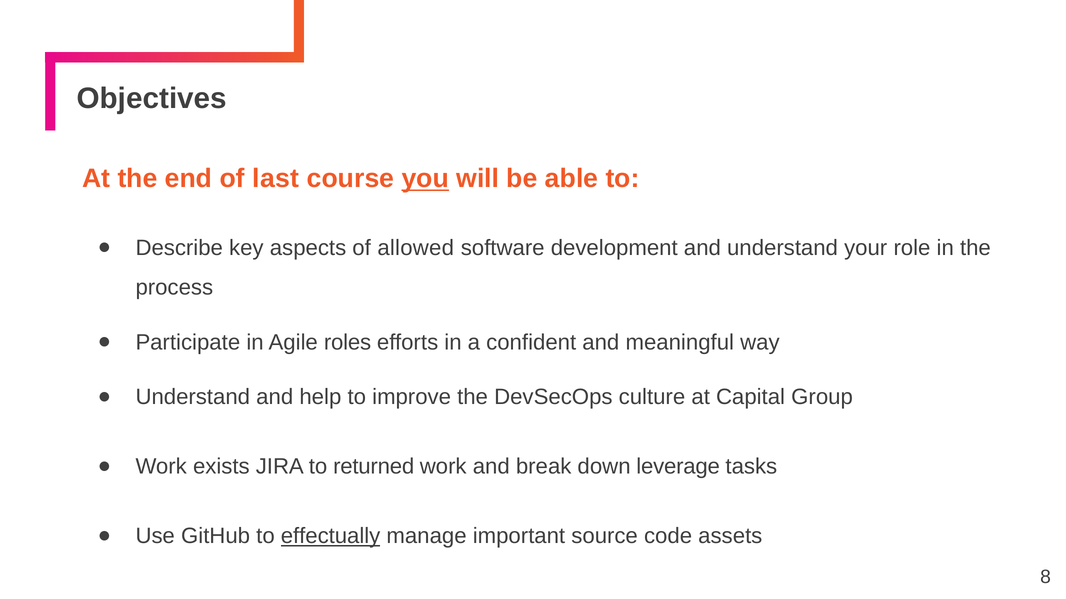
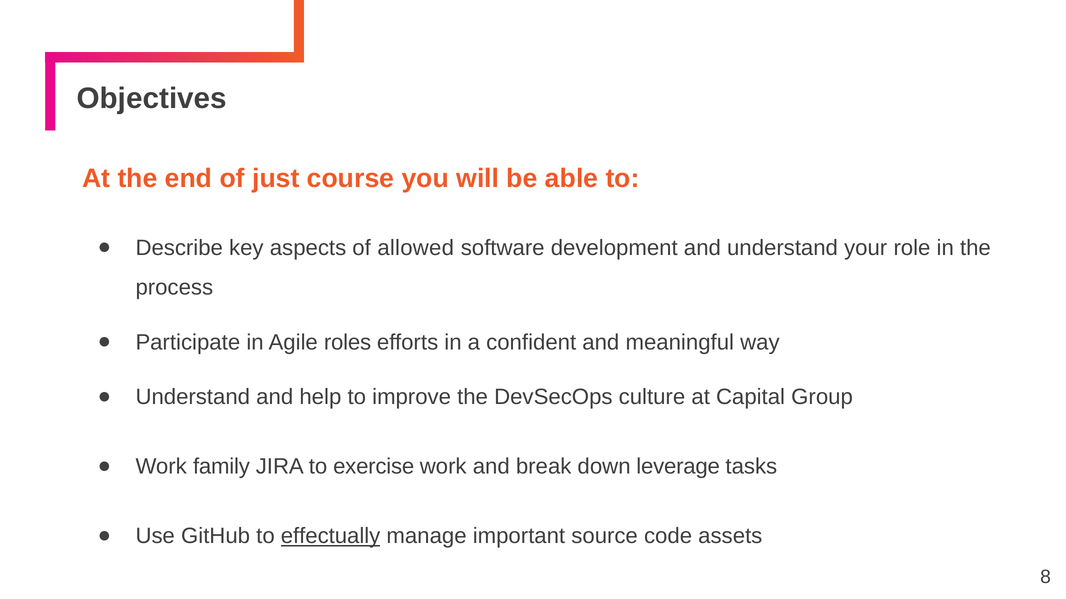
last: last -> just
you underline: present -> none
exists: exists -> family
returned: returned -> exercise
